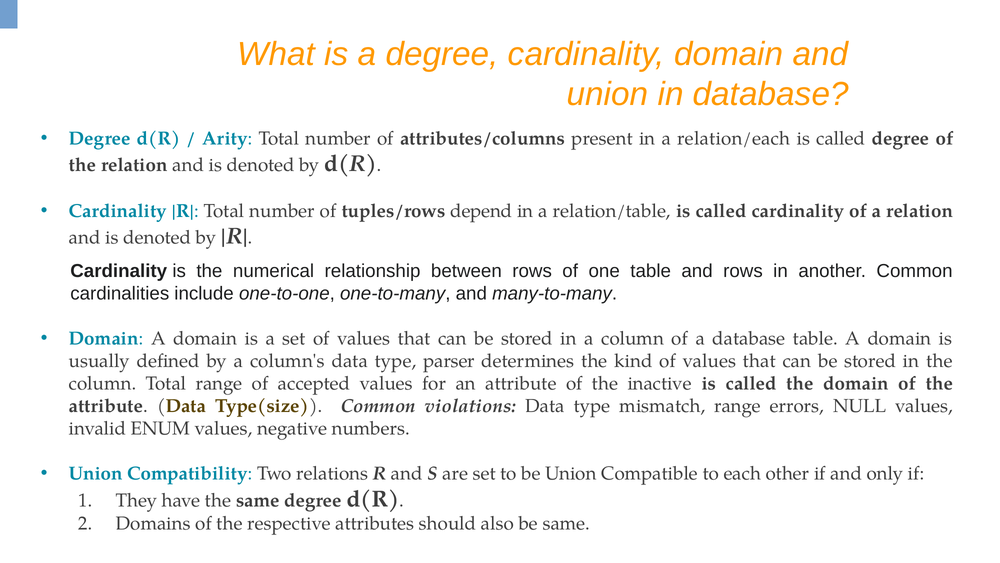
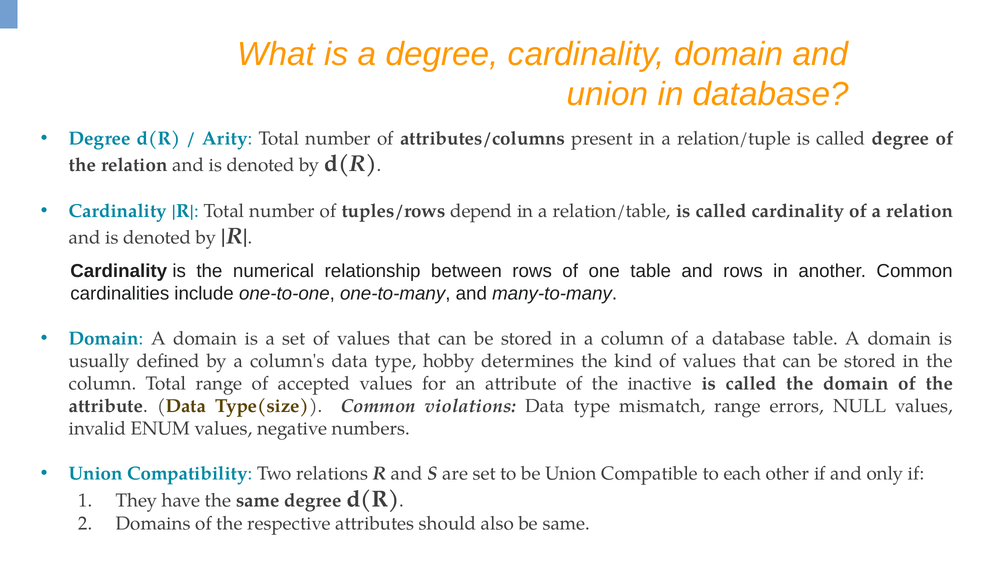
relation/each: relation/each -> relation/tuple
parser: parser -> hobby
